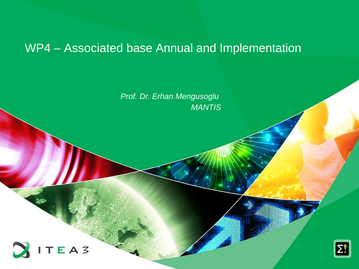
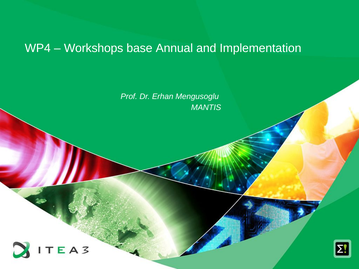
Associated: Associated -> Workshops
